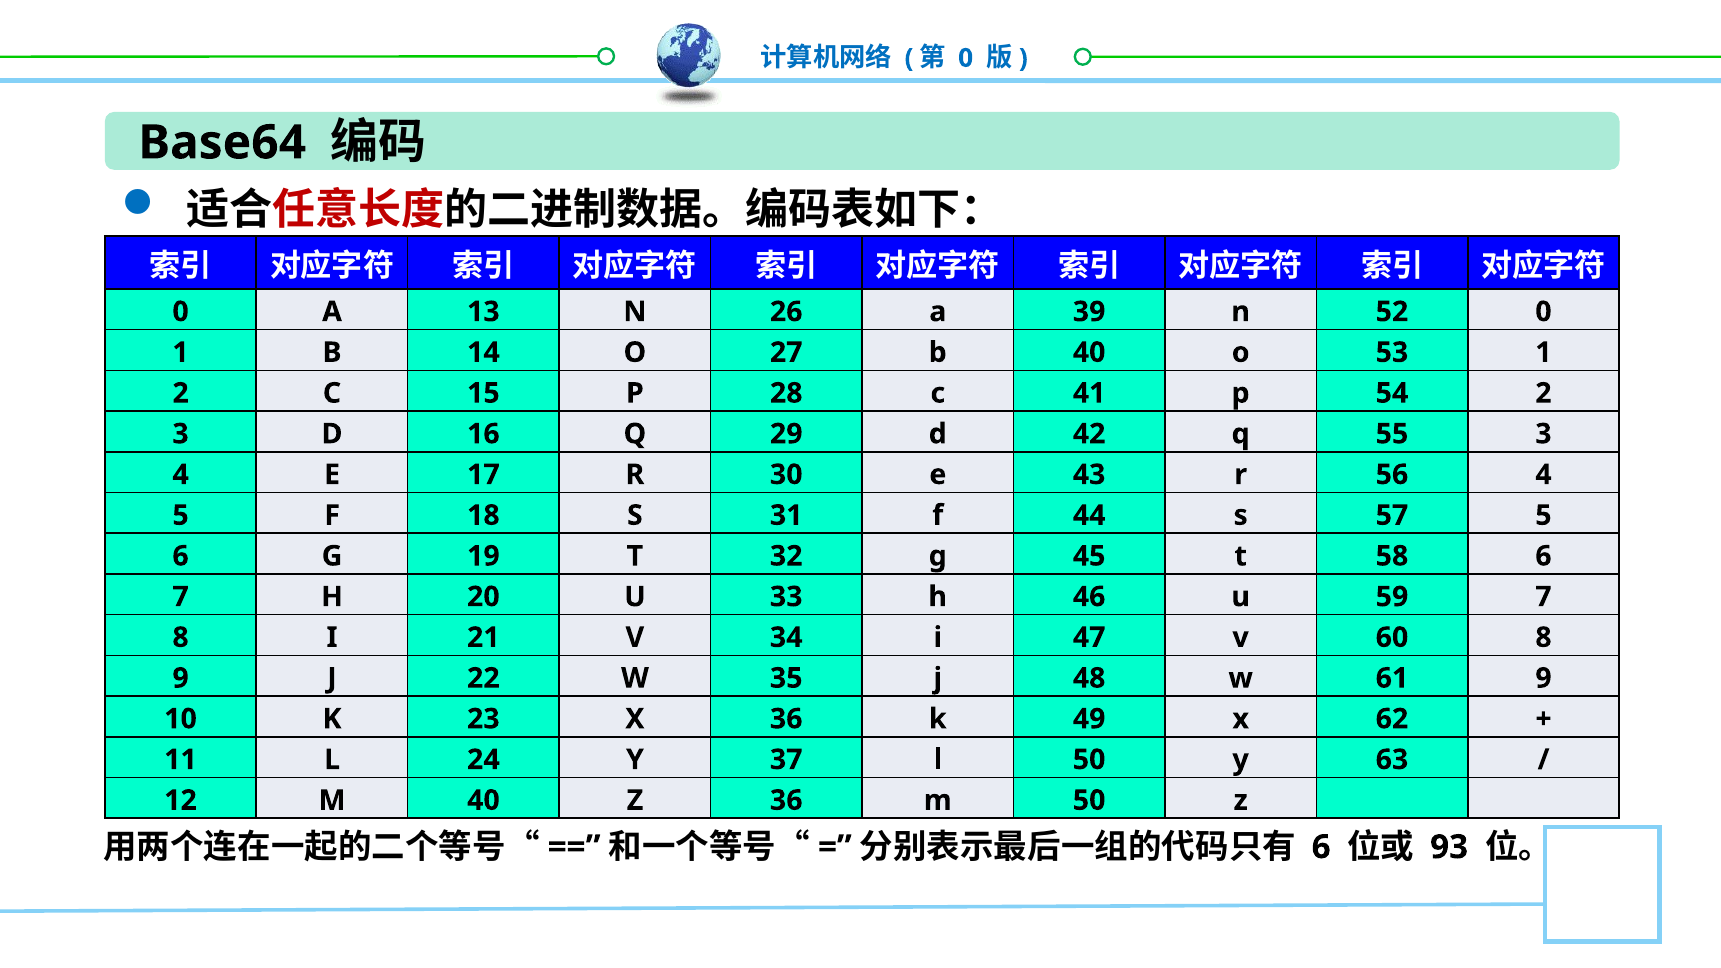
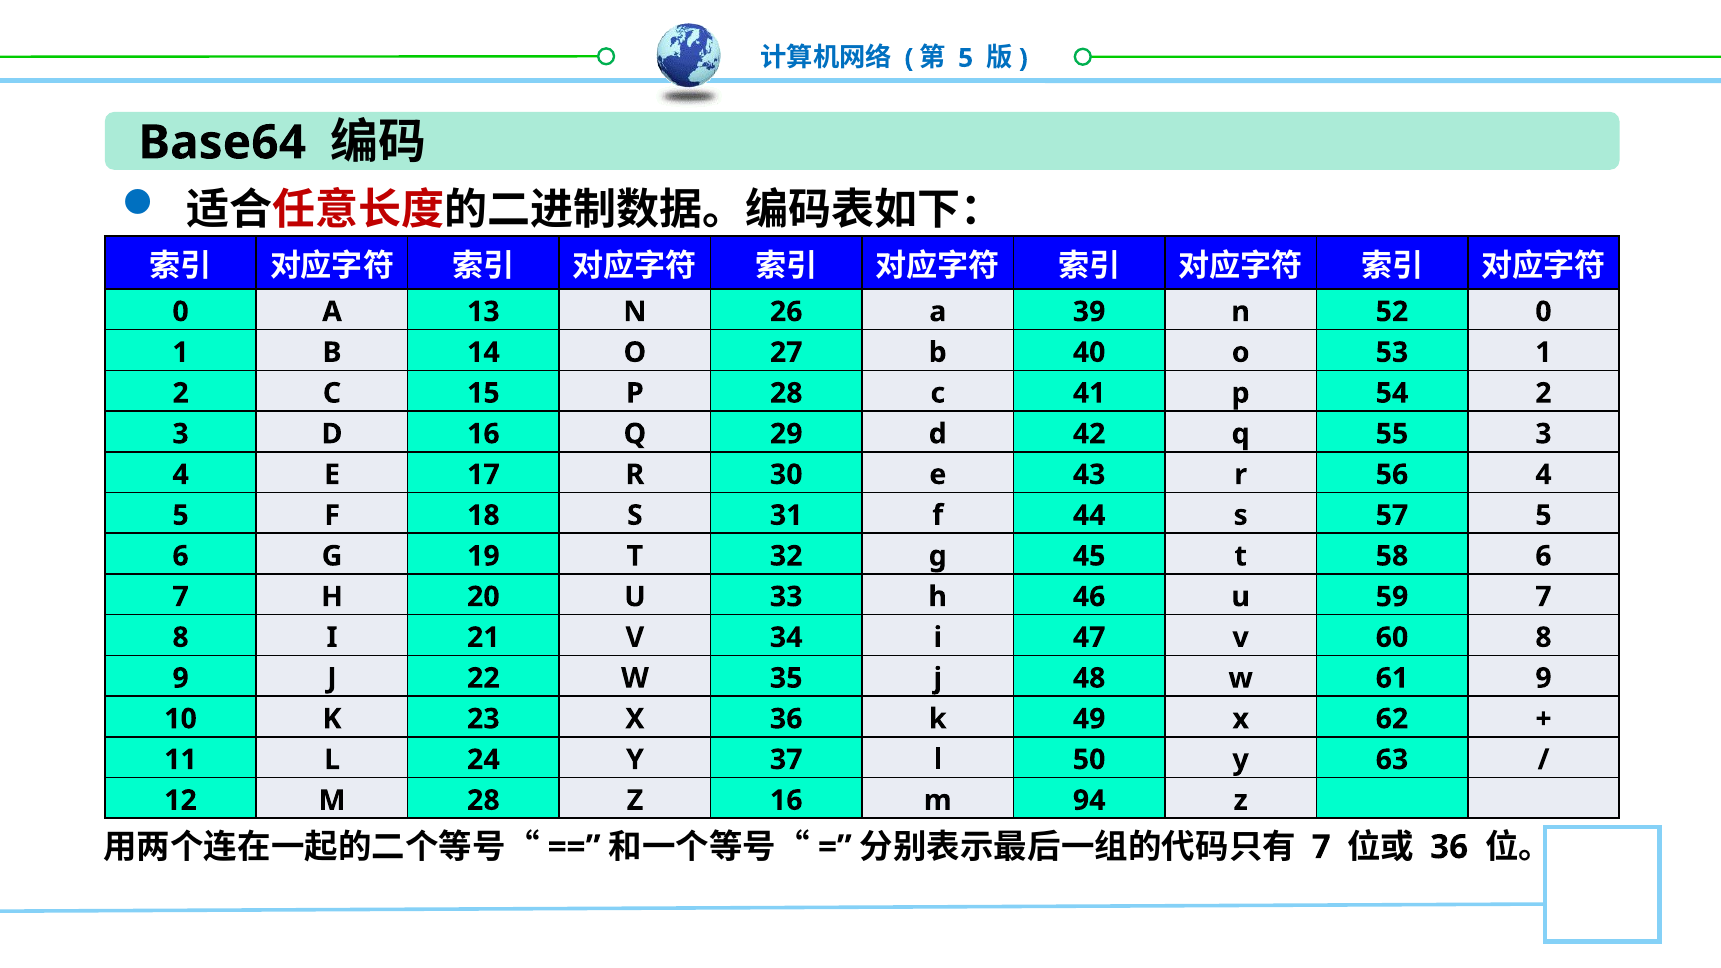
0 at (966, 58): 0 -> 5
M 40: 40 -> 28
Z 36: 36 -> 16
m 50: 50 -> 94
6 at (1321, 847): 6 -> 7
93 at (1449, 847): 93 -> 36
